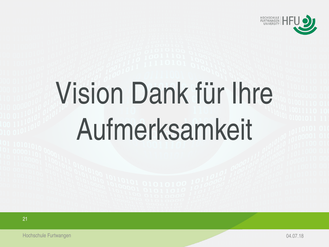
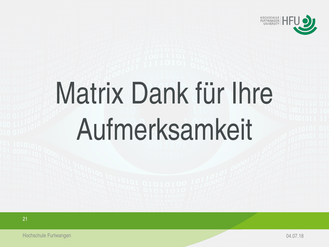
Vision: Vision -> Matrix
